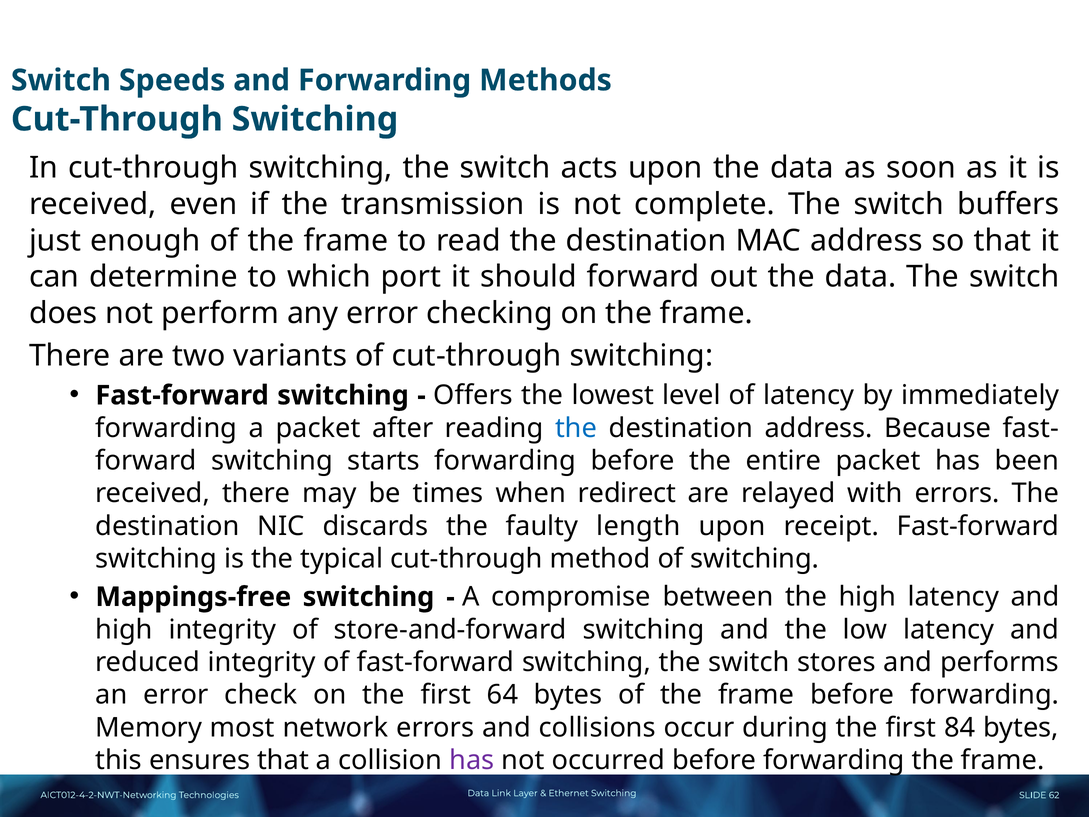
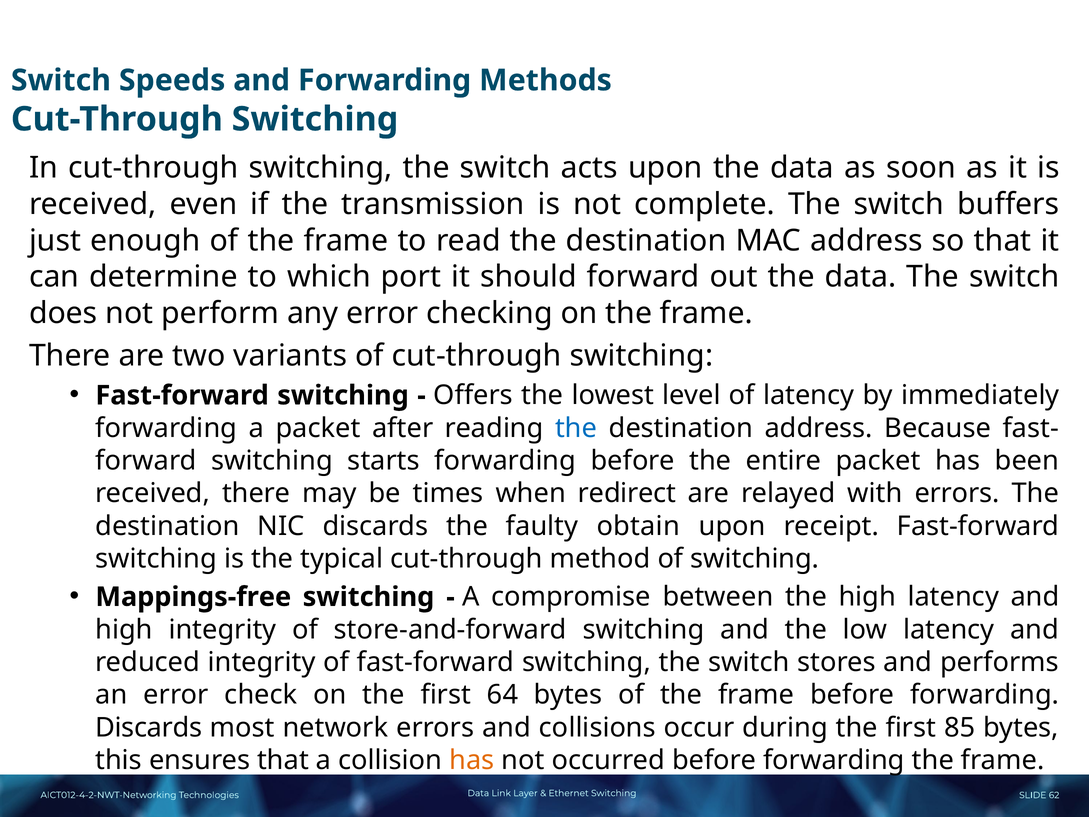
length: length -> obtain
Memory at (149, 727): Memory -> Discards
84: 84 -> 85
has at (472, 760) colour: purple -> orange
